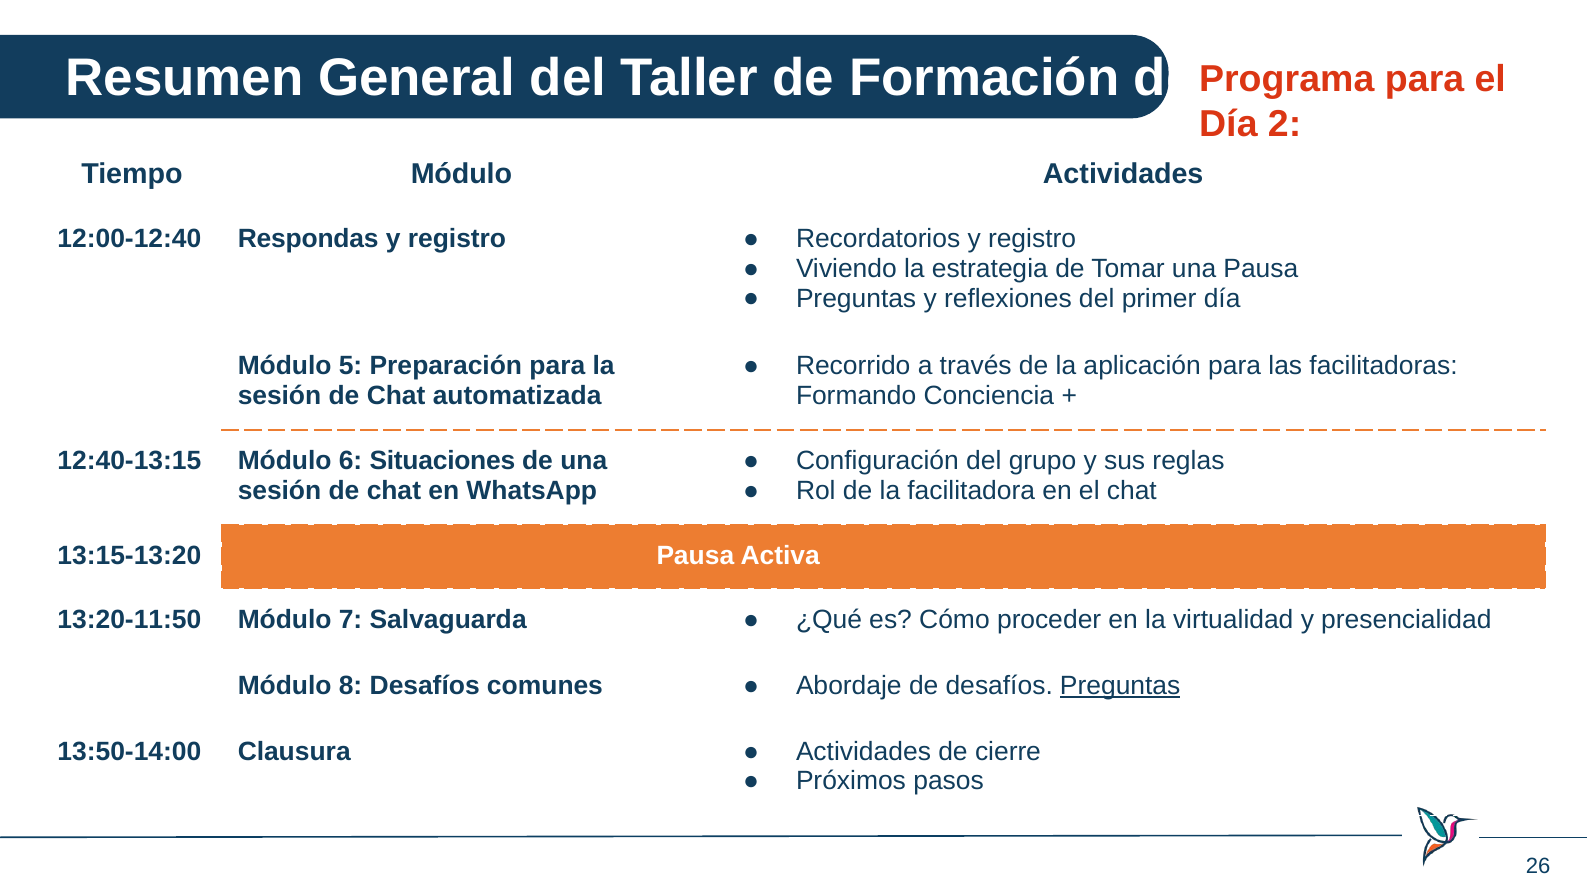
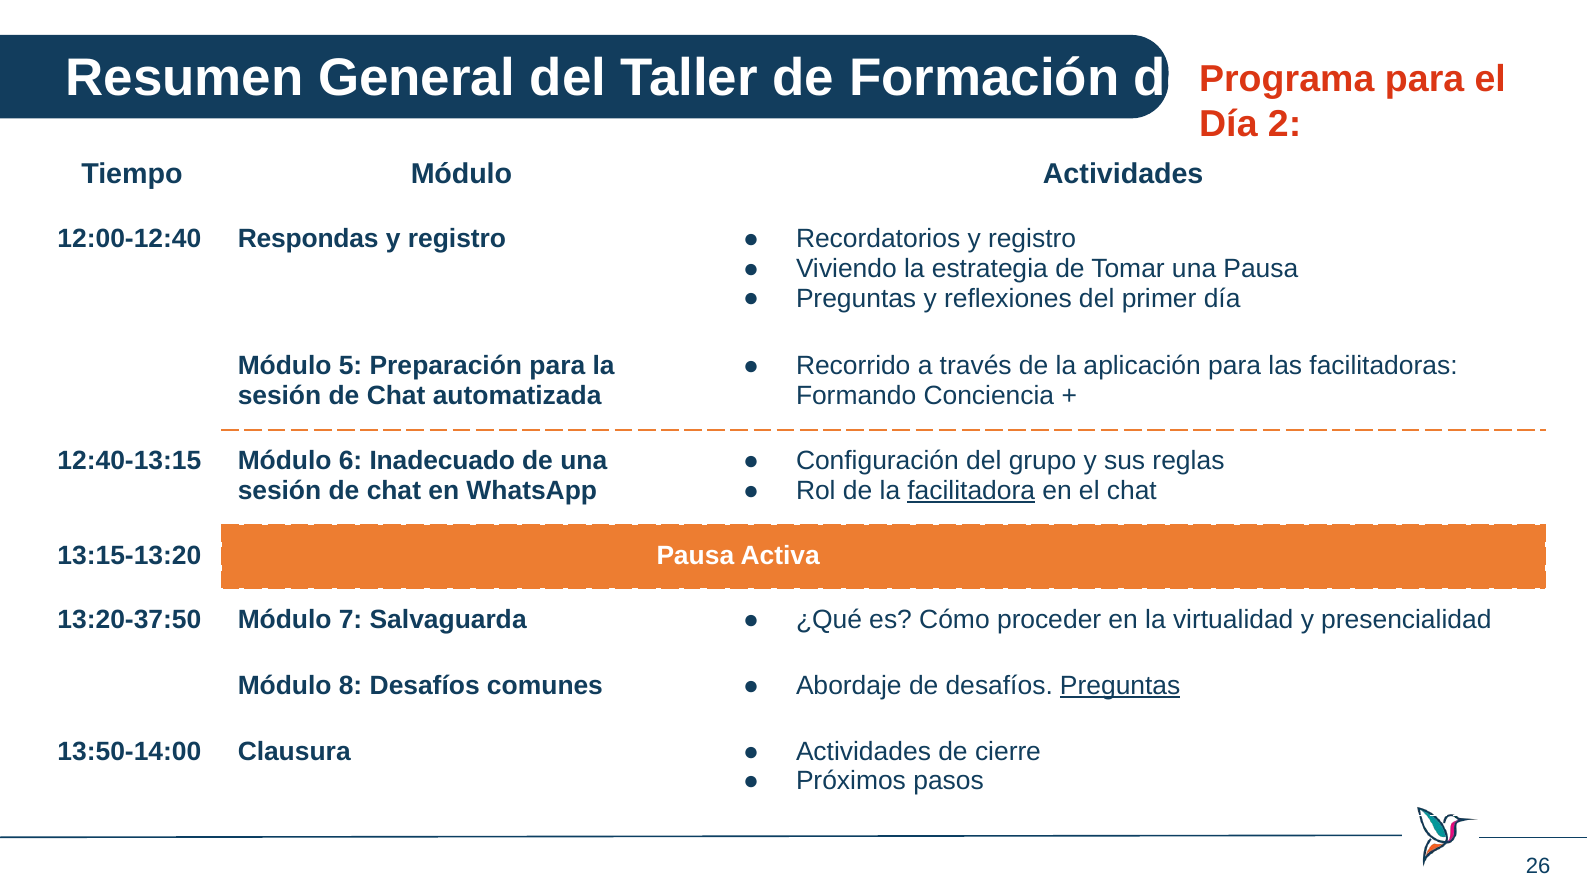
Situaciones: Situaciones -> Inadecuado
facilitadora underline: none -> present
13:20-11:50: 13:20-11:50 -> 13:20-37:50
